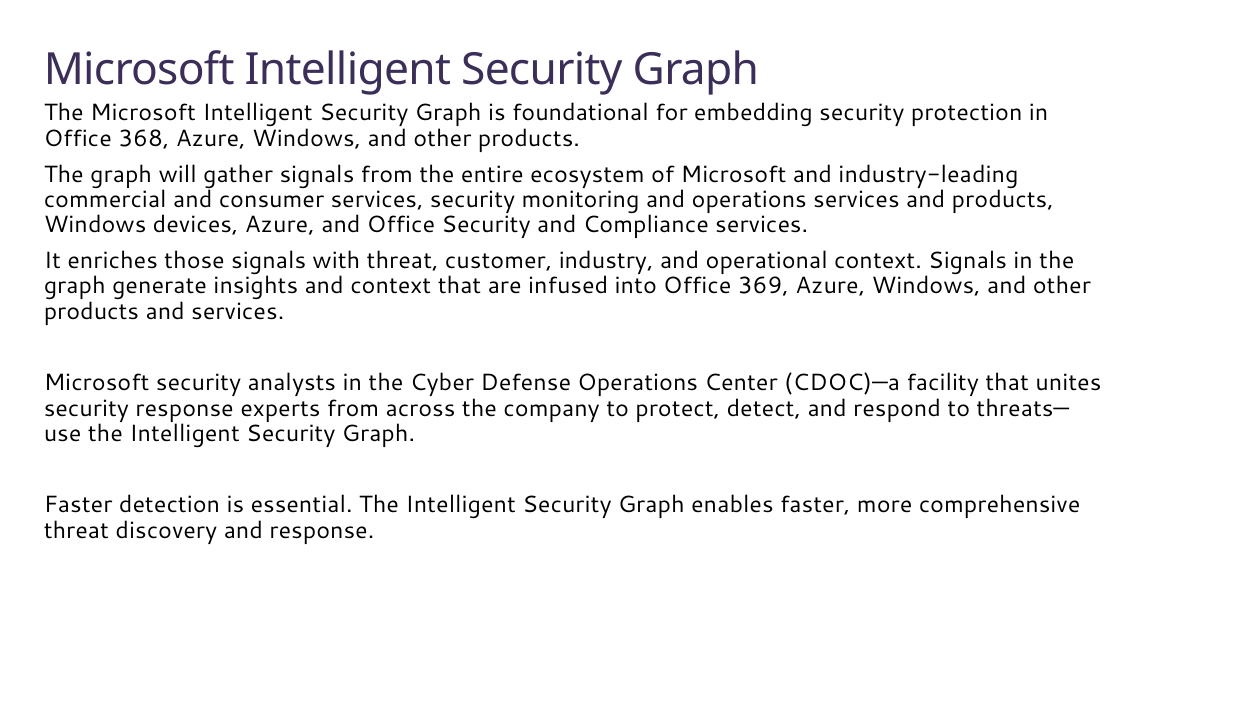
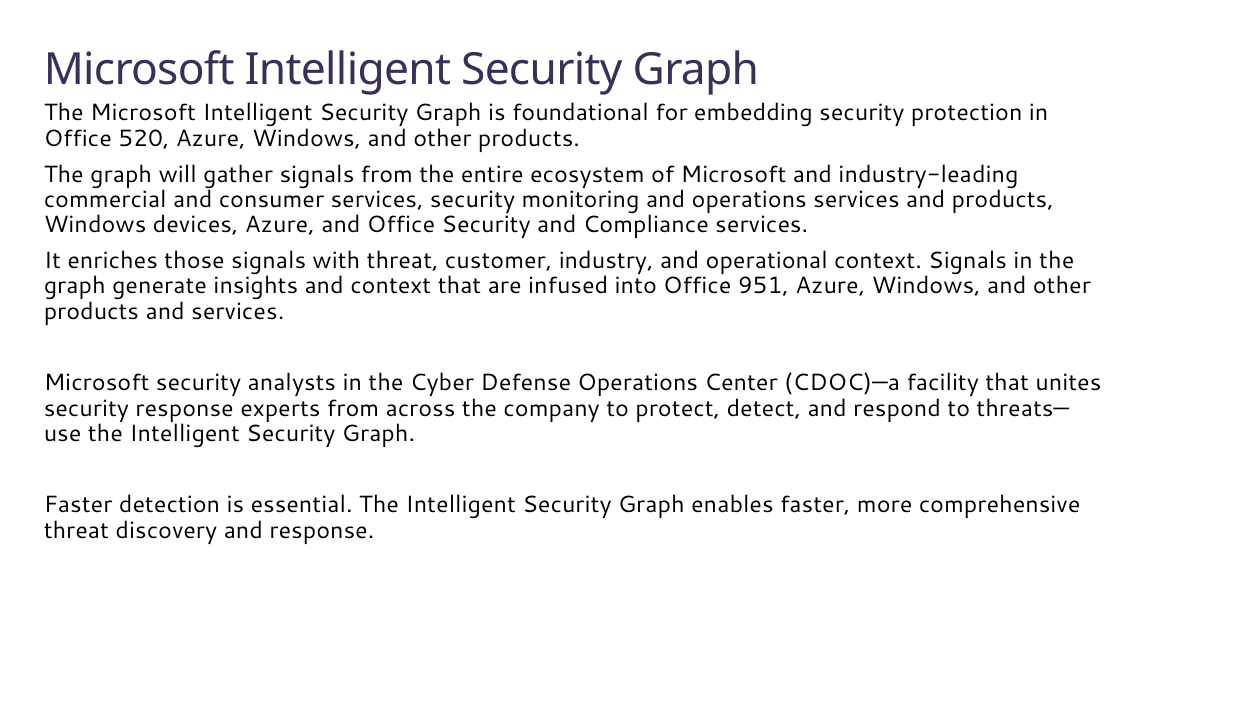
368: 368 -> 520
369: 369 -> 951
